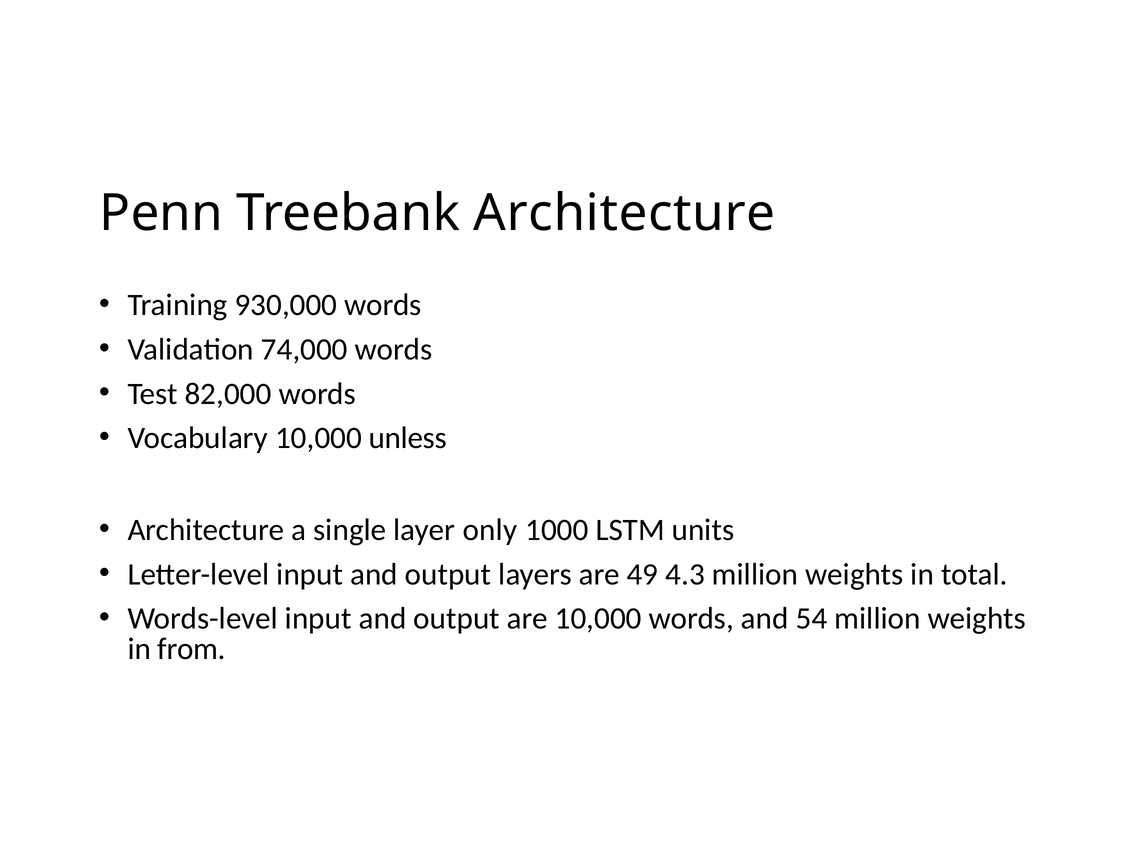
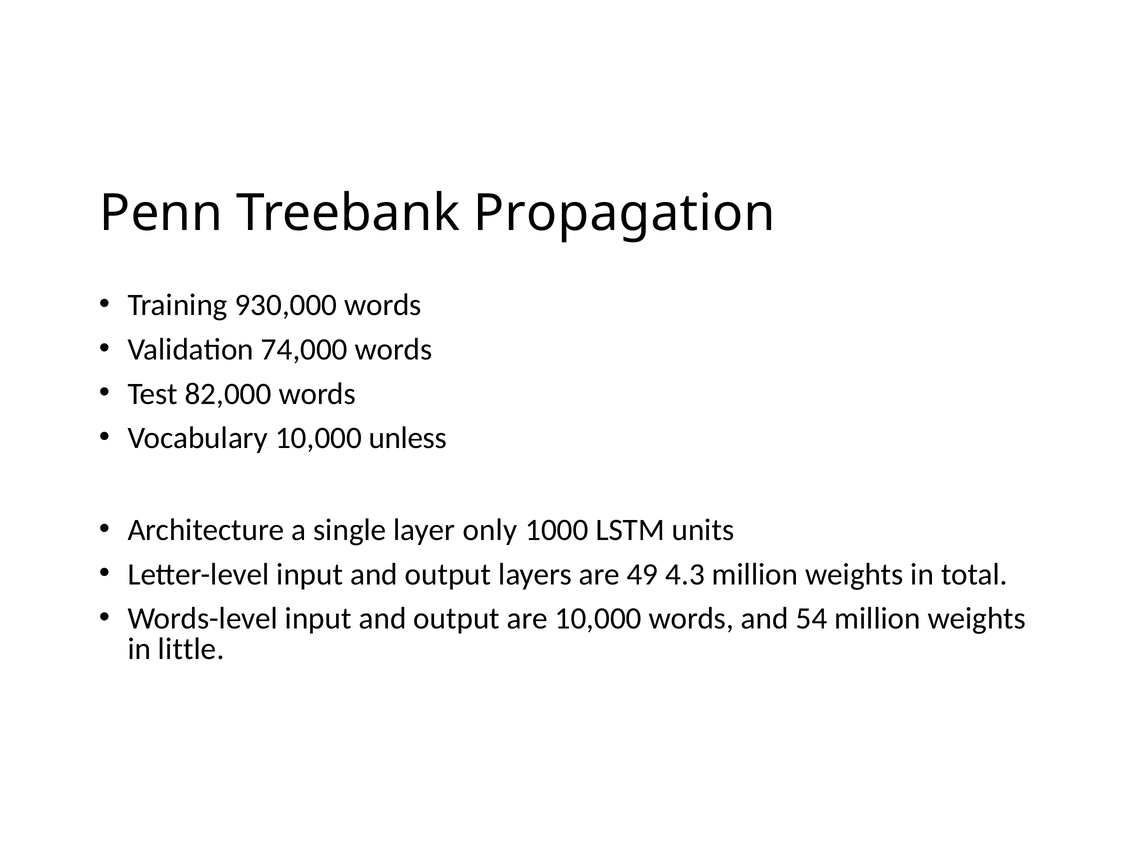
Treebank Architecture: Architecture -> Propagation
from: from -> little
